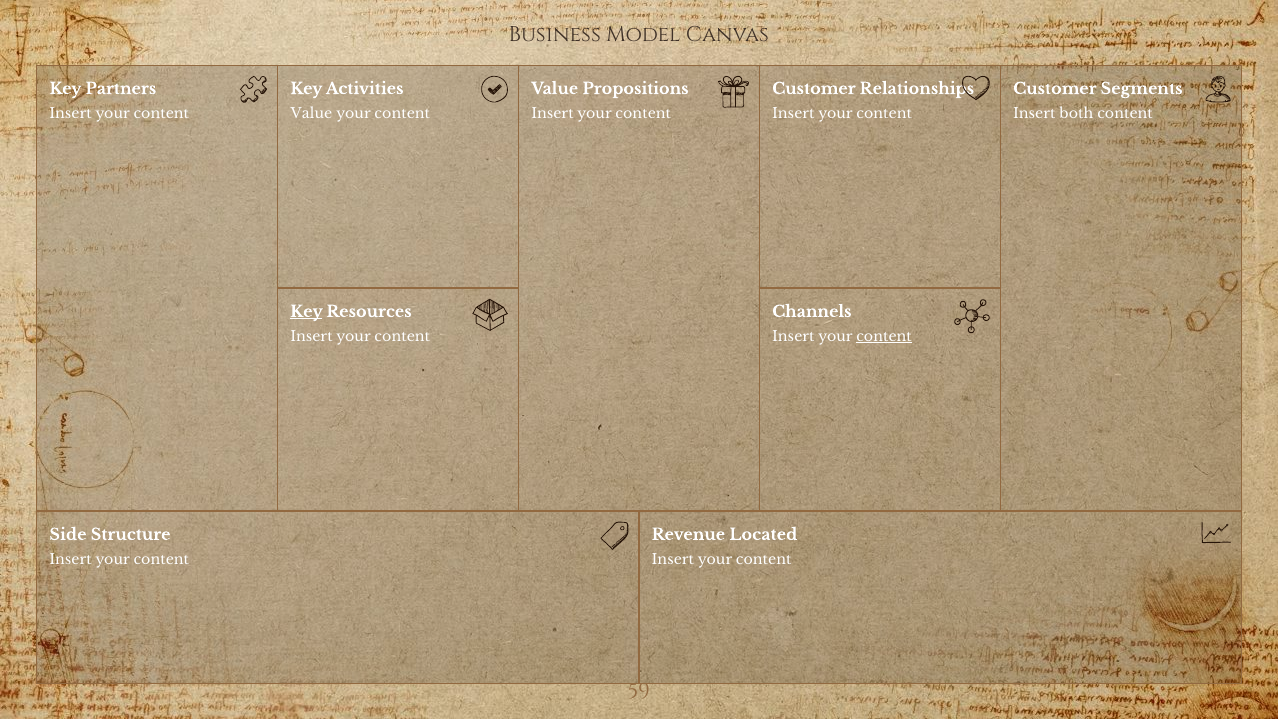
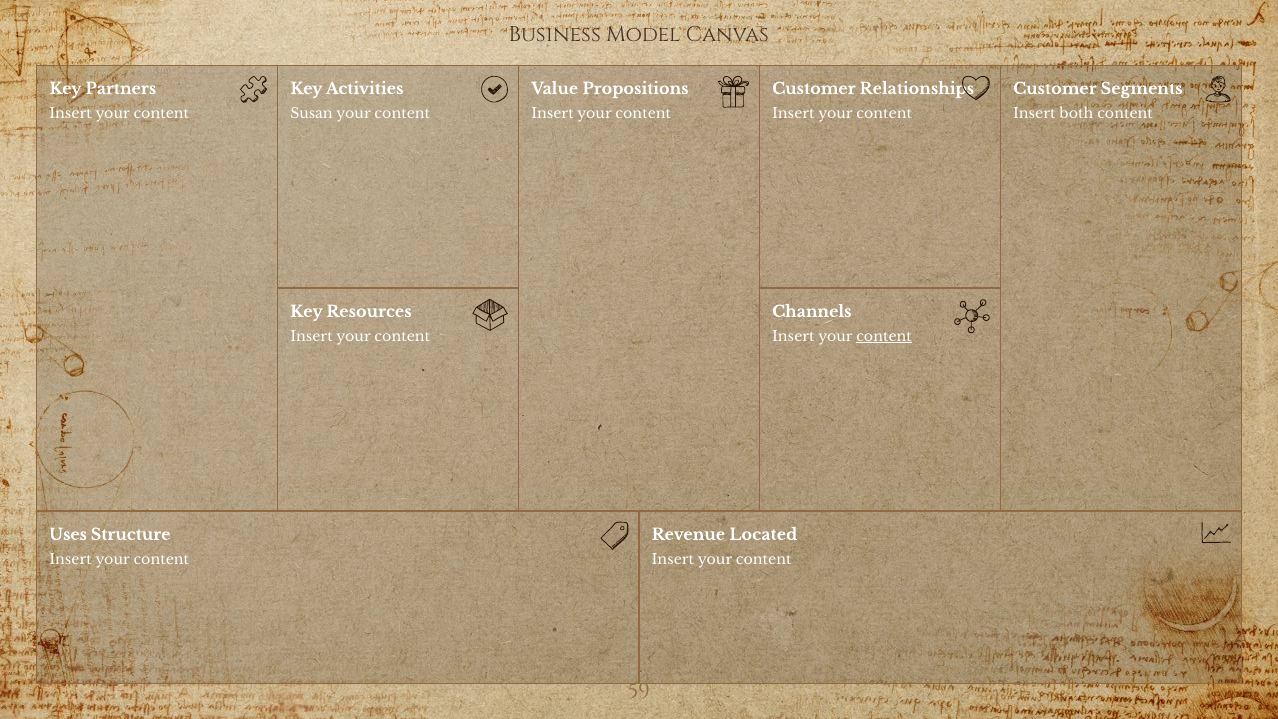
Value at (311, 114): Value -> Susan
Key at (306, 312) underline: present -> none
Side: Side -> Uses
